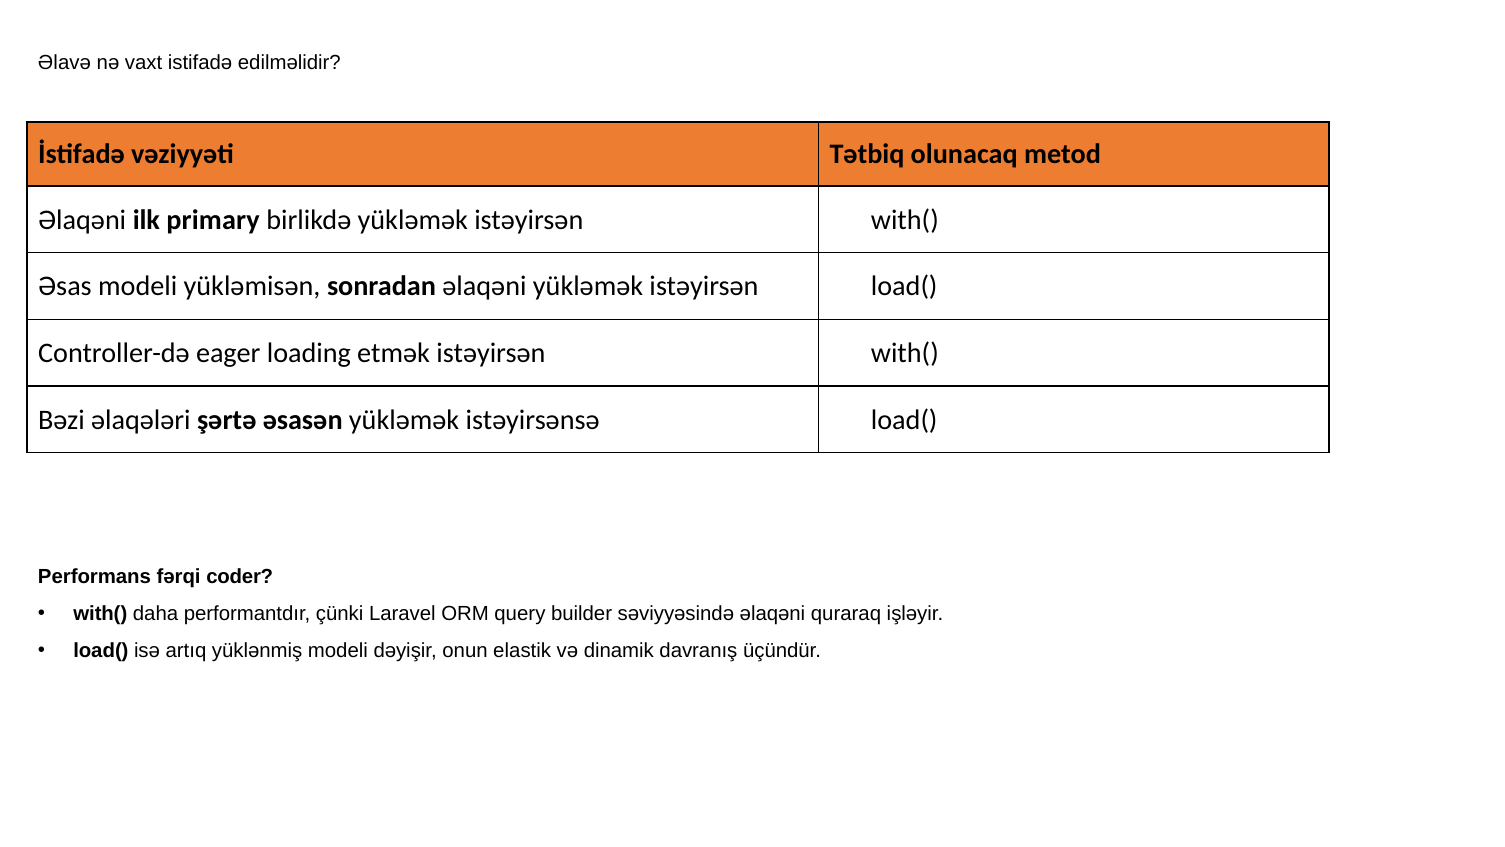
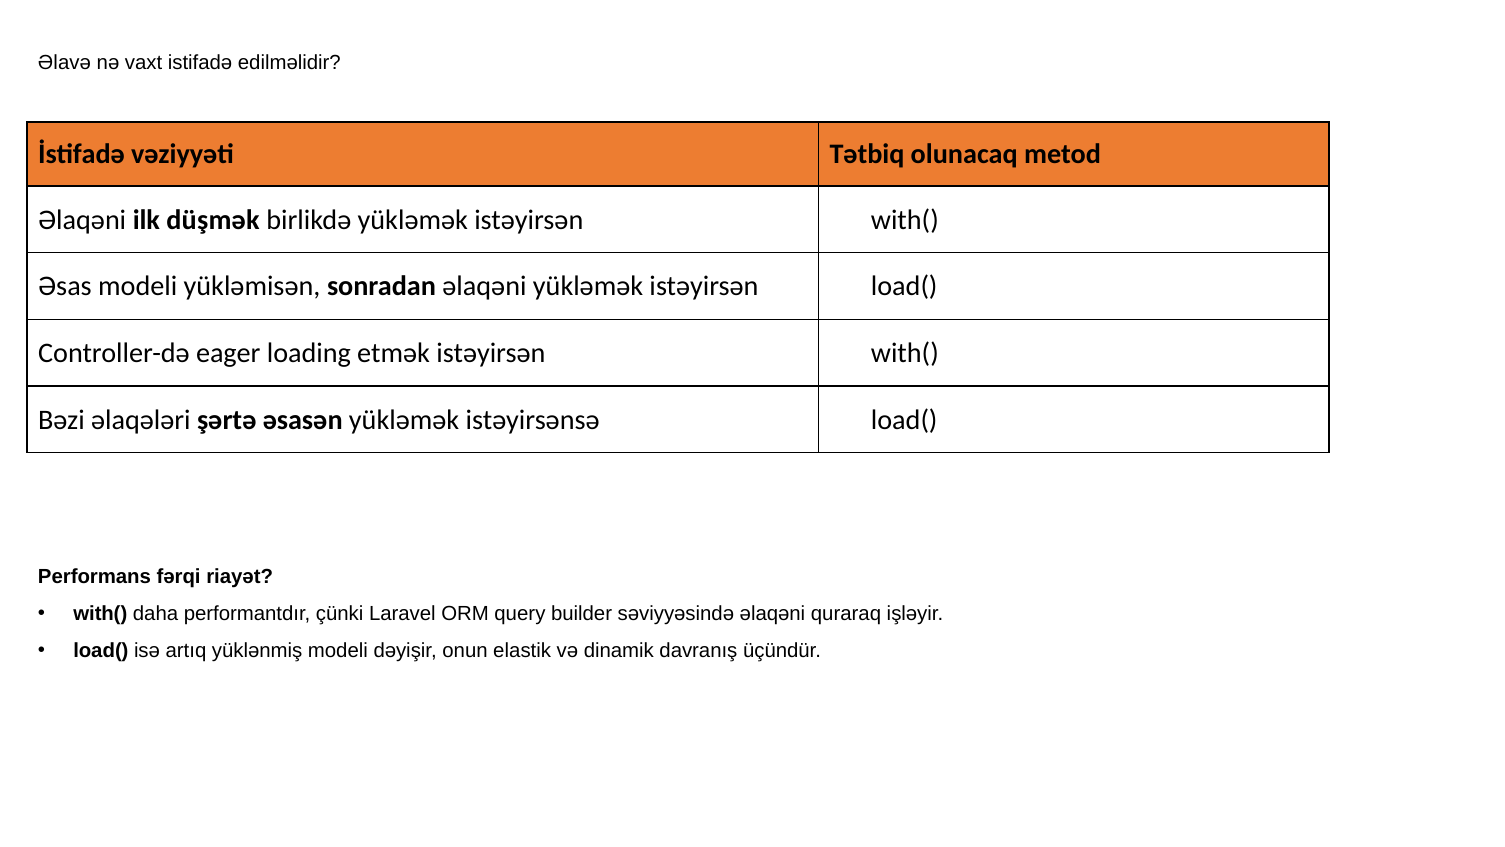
primary: primary -> düşmək
coder: coder -> riayət
